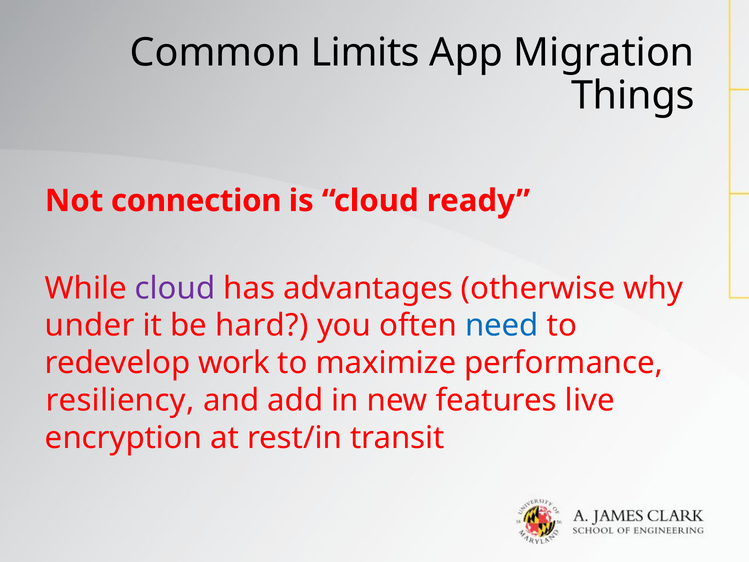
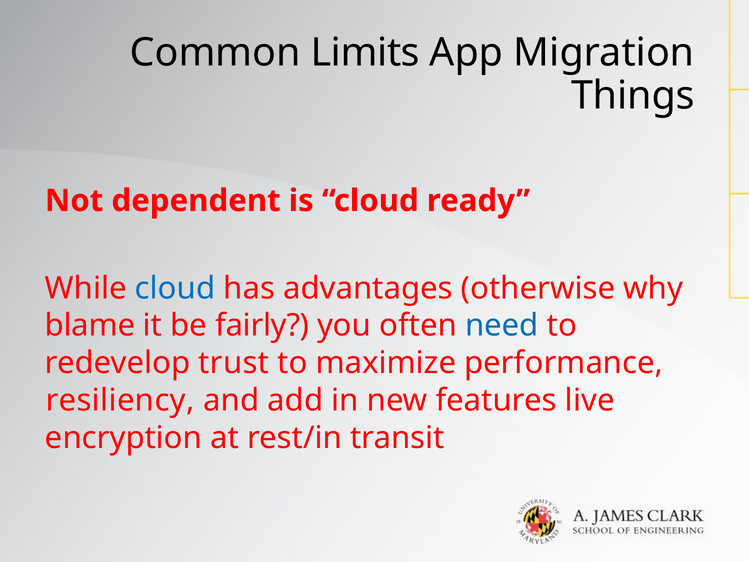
connection: connection -> dependent
cloud at (175, 288) colour: purple -> blue
under: under -> blame
hard: hard -> fairly
work: work -> trust
